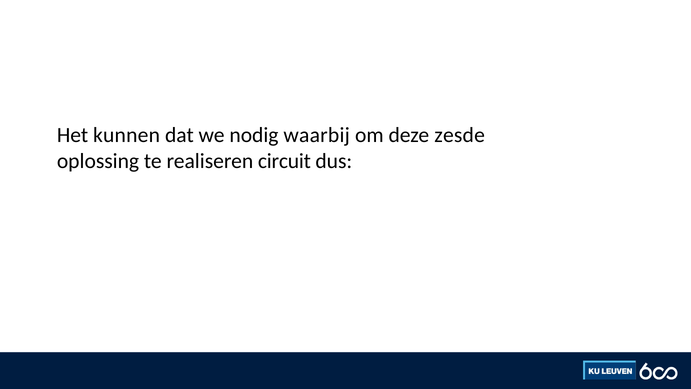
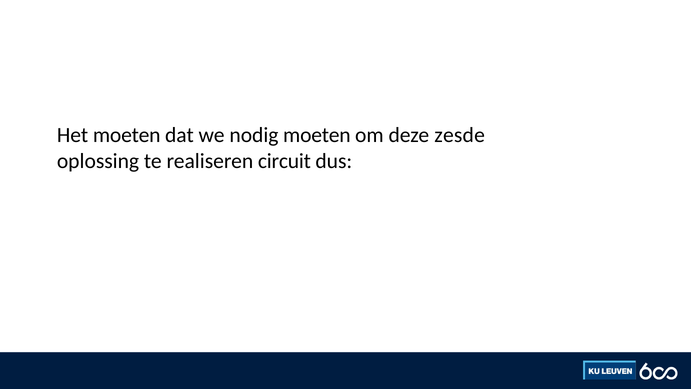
Het kunnen: kunnen -> moeten
nodig waarbij: waarbij -> moeten
